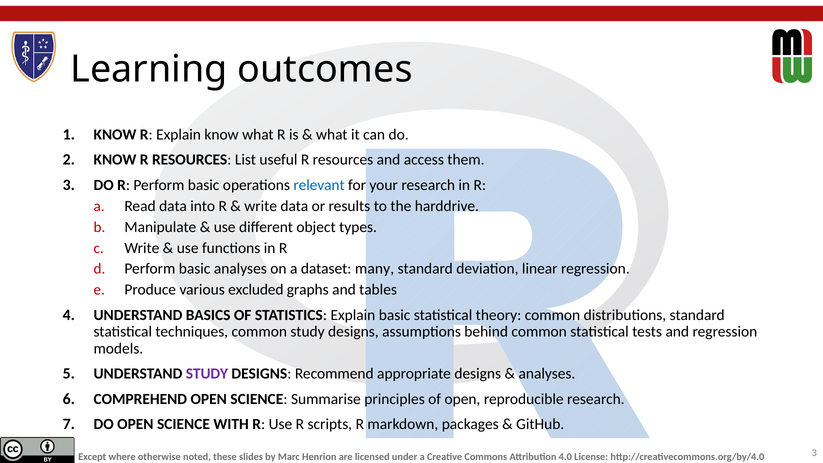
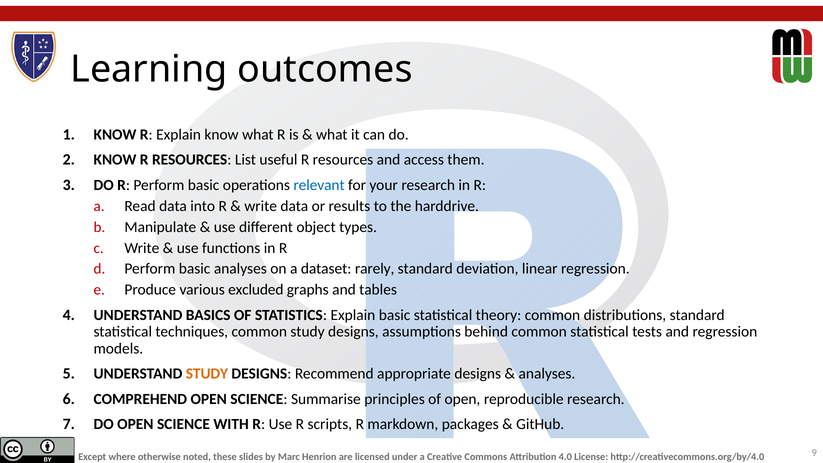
many: many -> rarely
STUDY at (207, 374) colour: purple -> orange
3 at (814, 453): 3 -> 9
